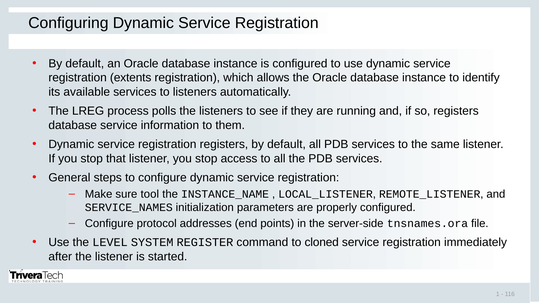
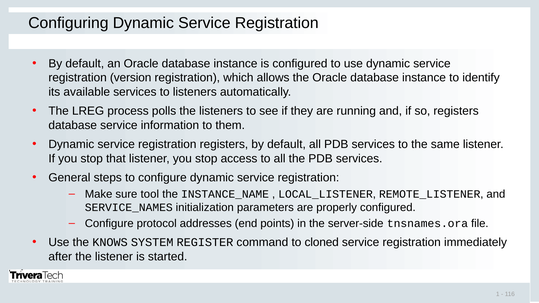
extents: extents -> version
LEVEL: LEVEL -> KNOWS
